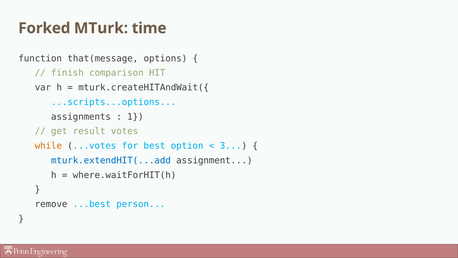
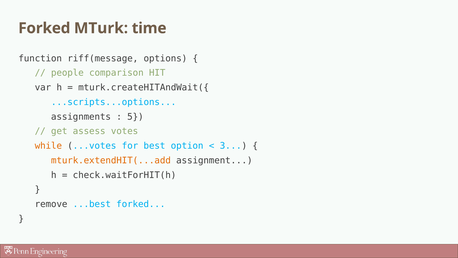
that(message: that(message -> riff(message
finish: finish -> people
1: 1 -> 5
result: result -> assess
mturk.extendHIT(...add colour: blue -> orange
where.waitForHIT(h: where.waitForHIT(h -> check.waitForHIT(h
...best person: person -> forked
